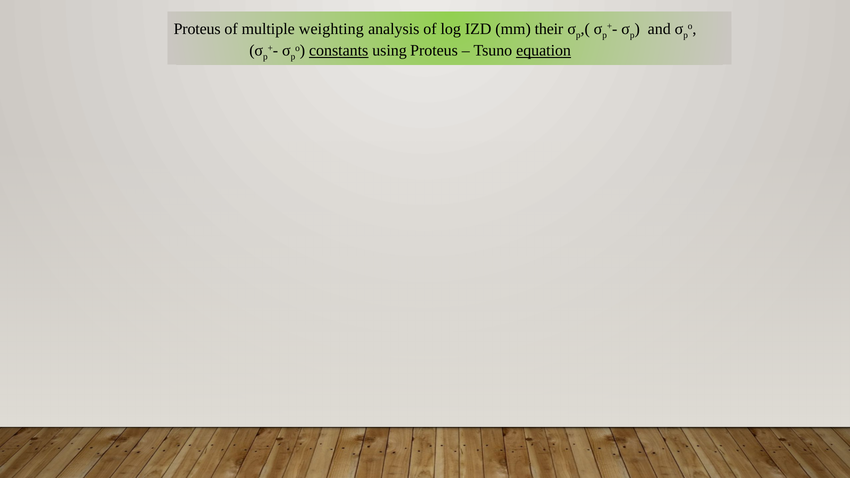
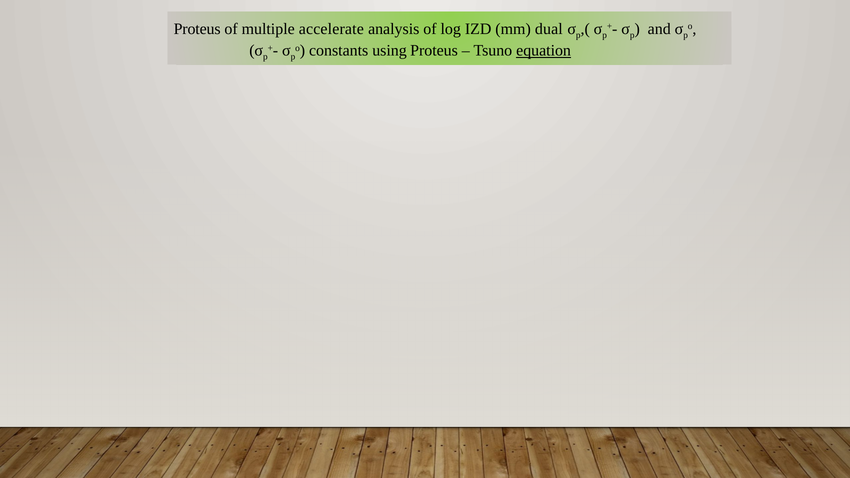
weighting: weighting -> accelerate
their: their -> dual
constants underline: present -> none
